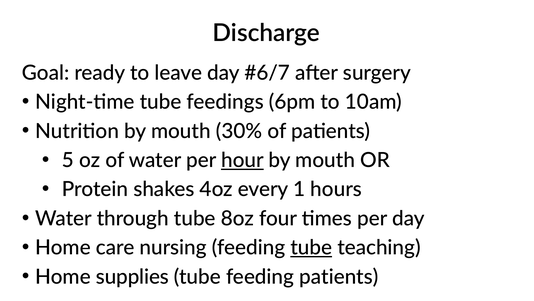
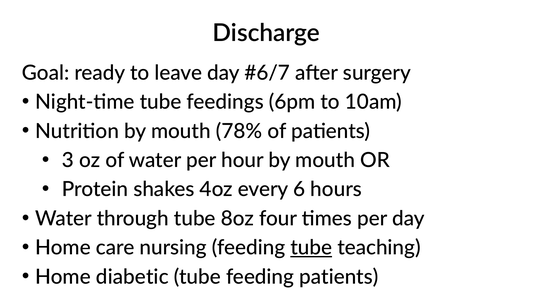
30%: 30% -> 78%
5: 5 -> 3
hour underline: present -> none
1: 1 -> 6
supplies: supplies -> diabetic
